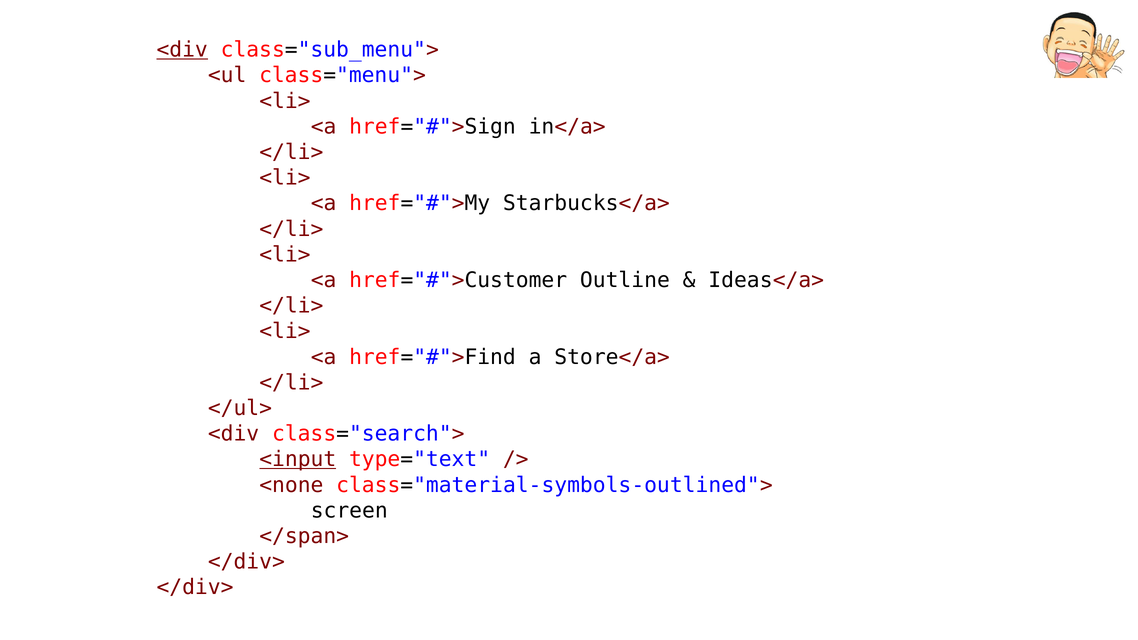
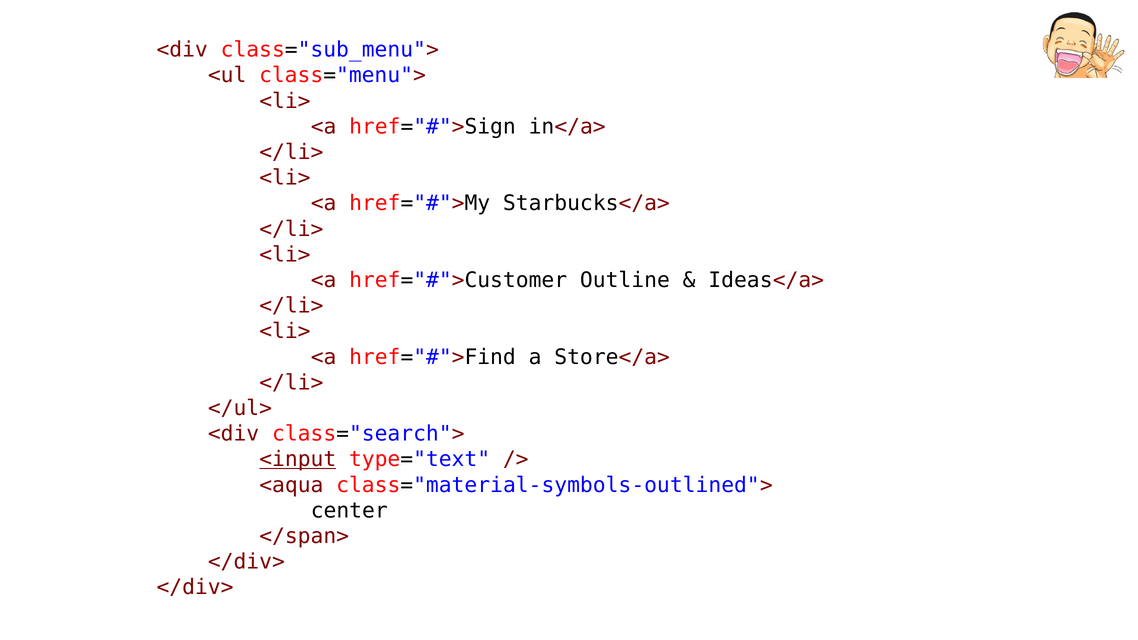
<div at (182, 50) underline: present -> none
<none: <none -> <aqua
screen: screen -> center
